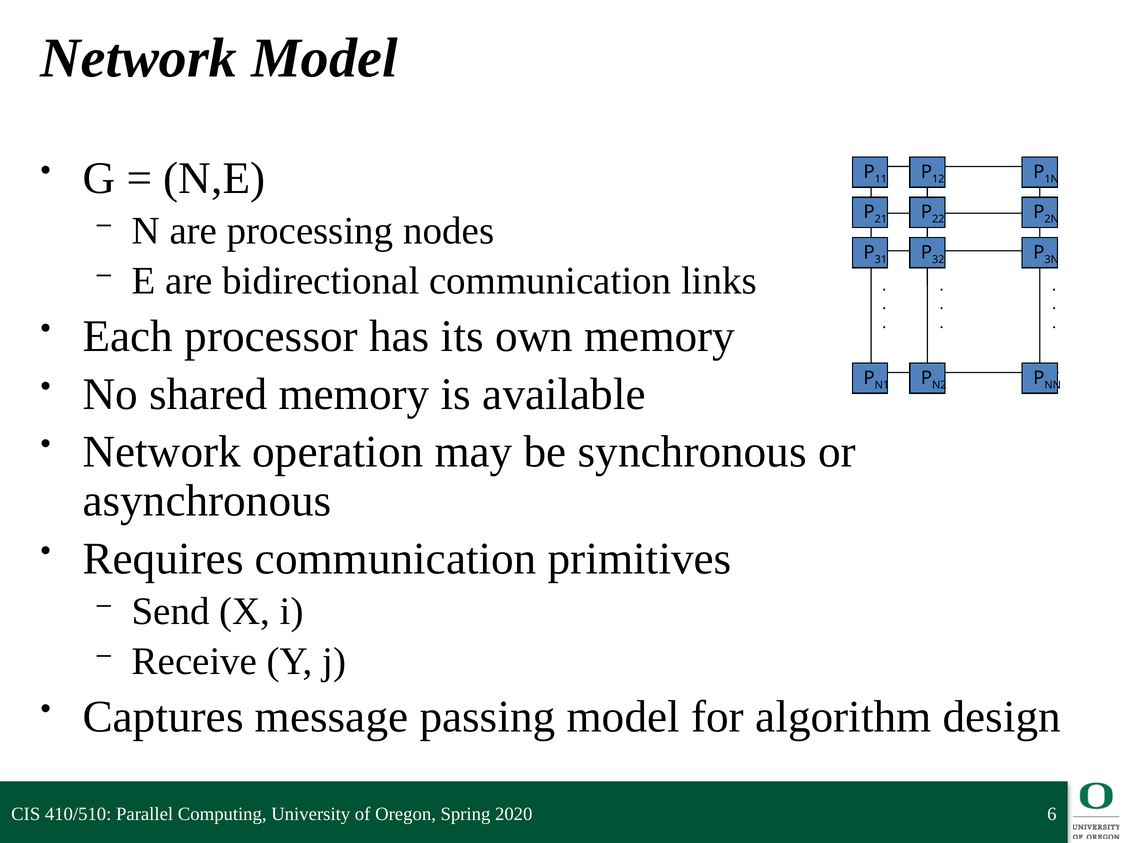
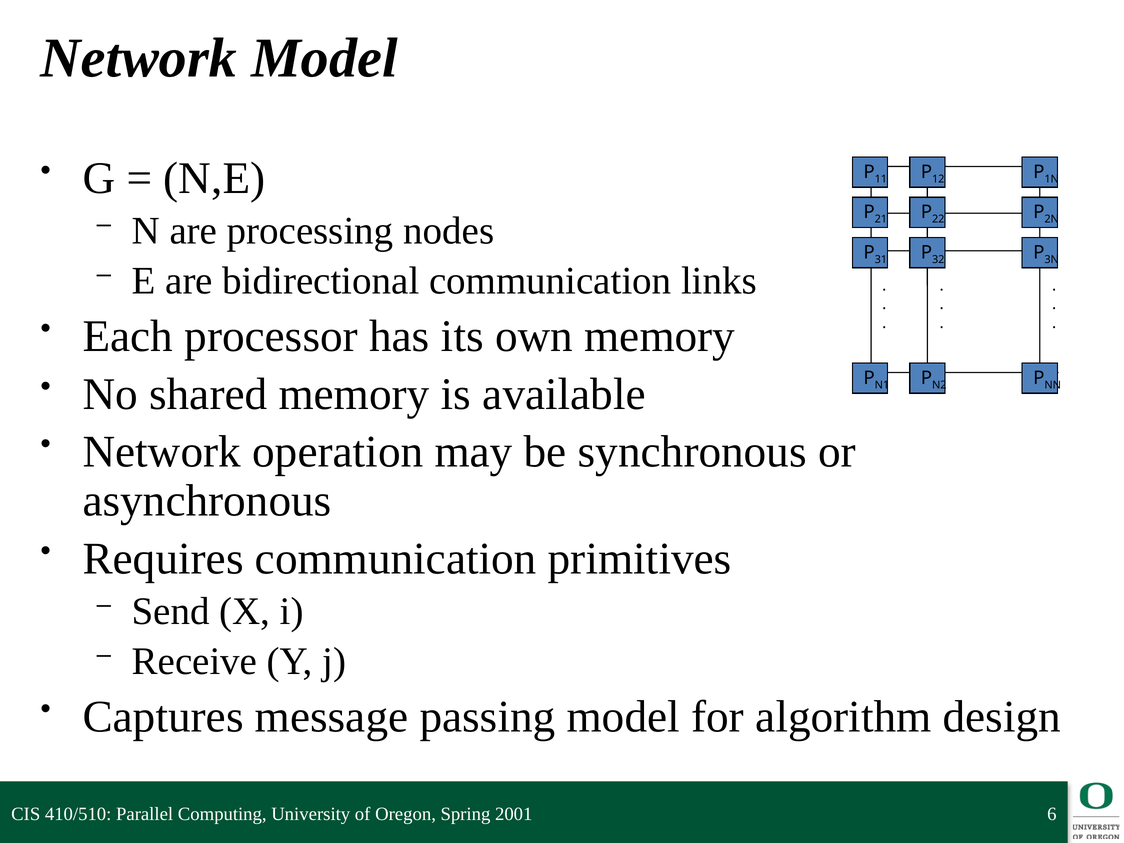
2020: 2020 -> 2001
